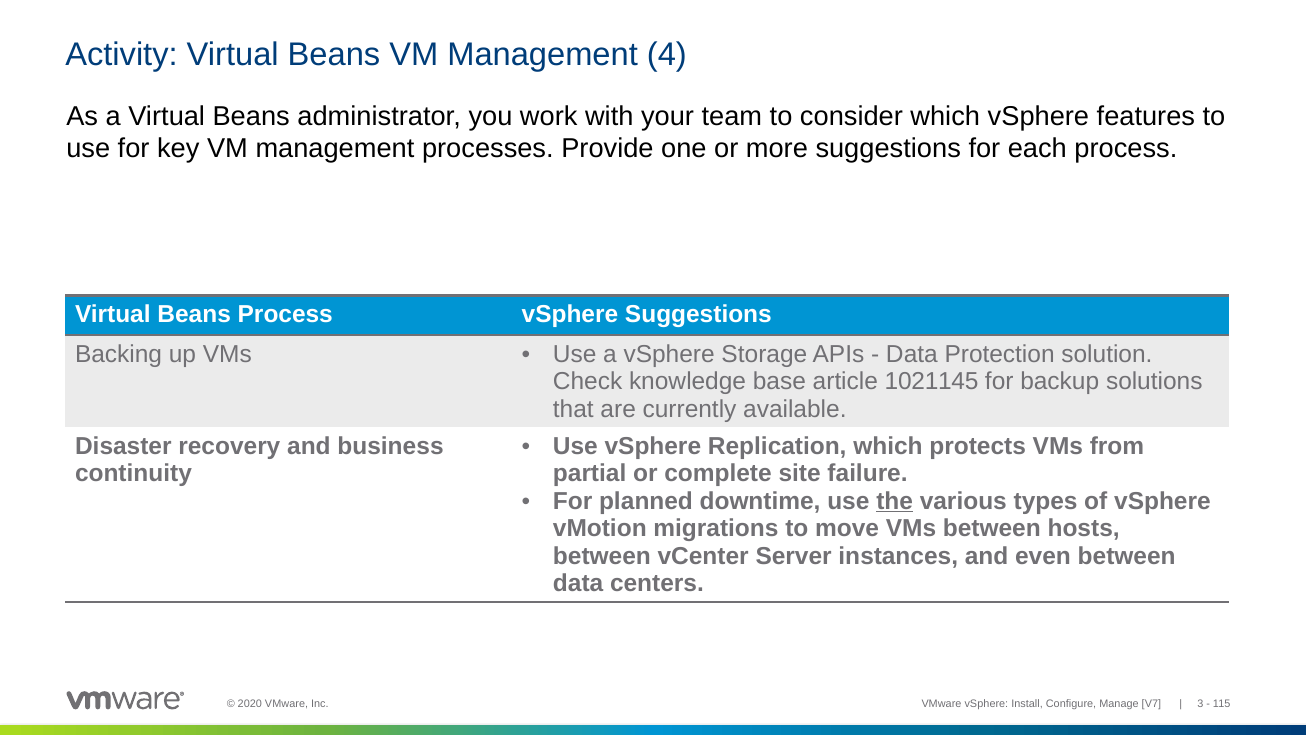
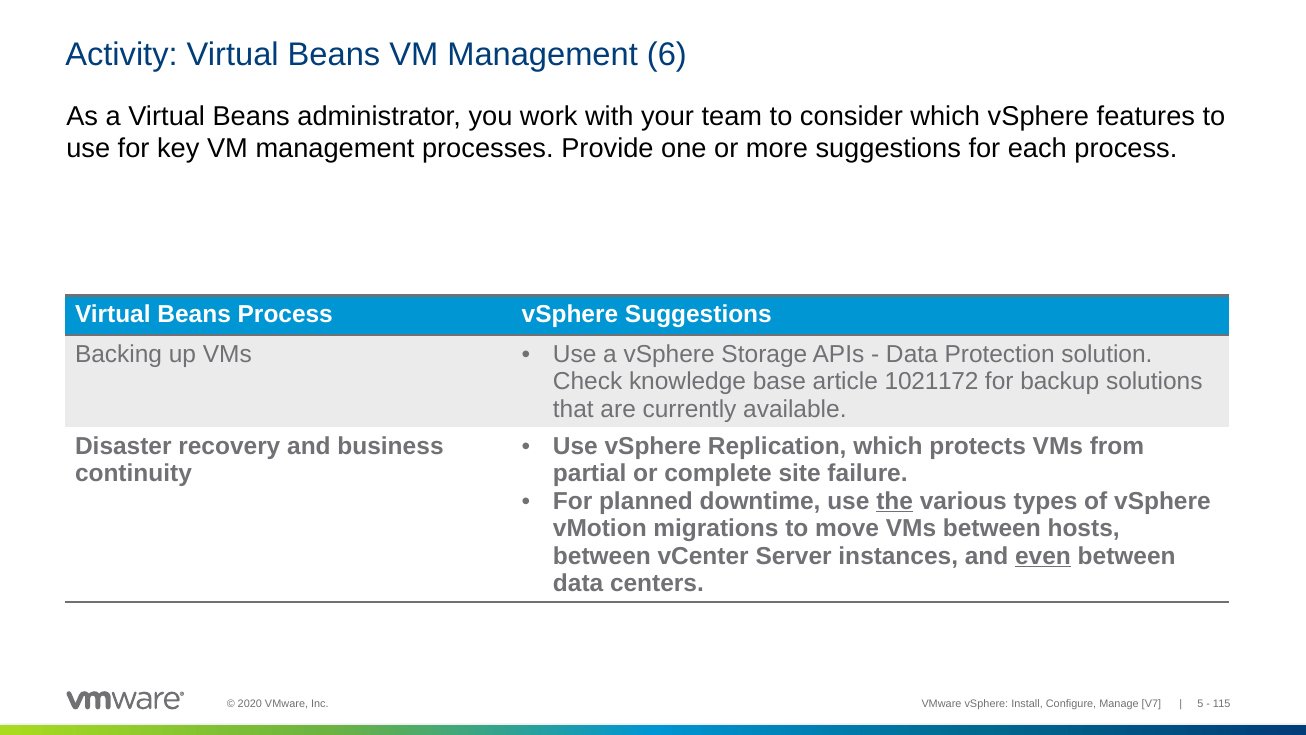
4: 4 -> 6
1021145: 1021145 -> 1021172
even underline: none -> present
3: 3 -> 5
